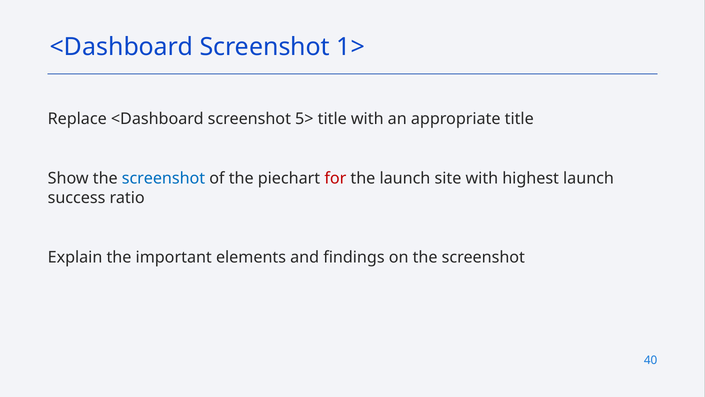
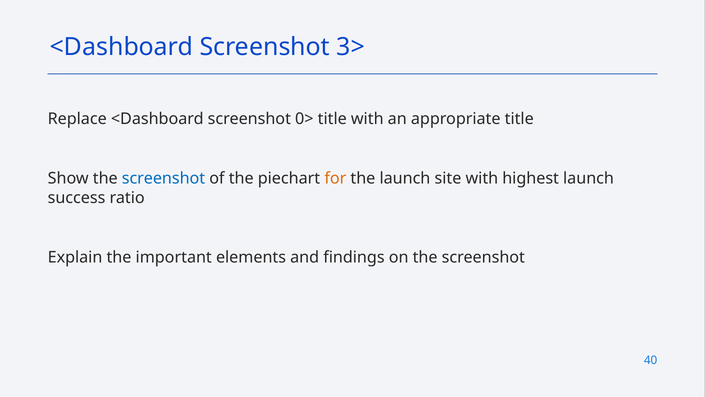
1>: 1> -> 3>
5>: 5> -> 0>
for colour: red -> orange
